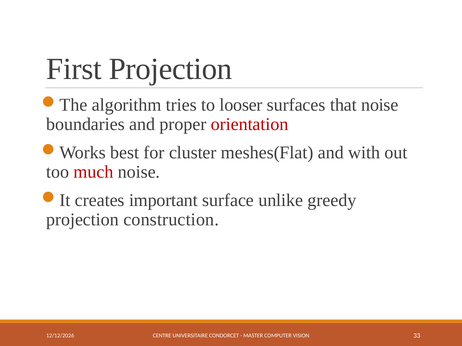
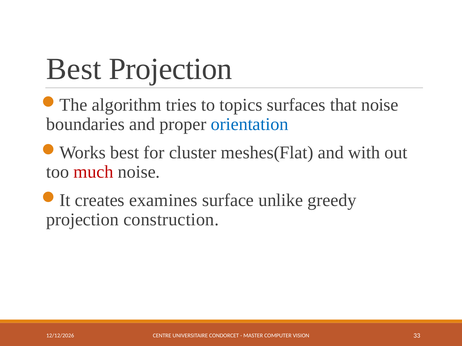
First at (74, 69): First -> Best
looser: looser -> topics
orientation colour: red -> blue
important: important -> examines
